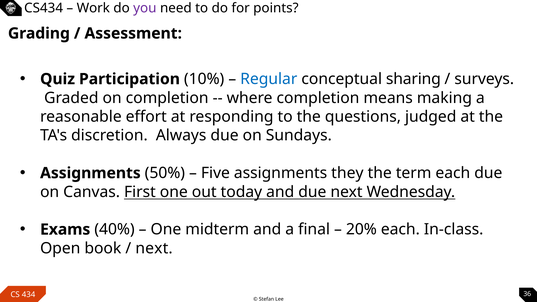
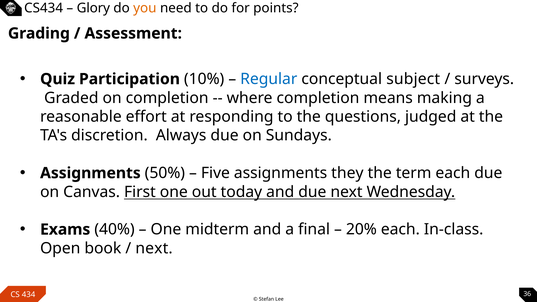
Work: Work -> Glory
you colour: purple -> orange
sharing: sharing -> subject
